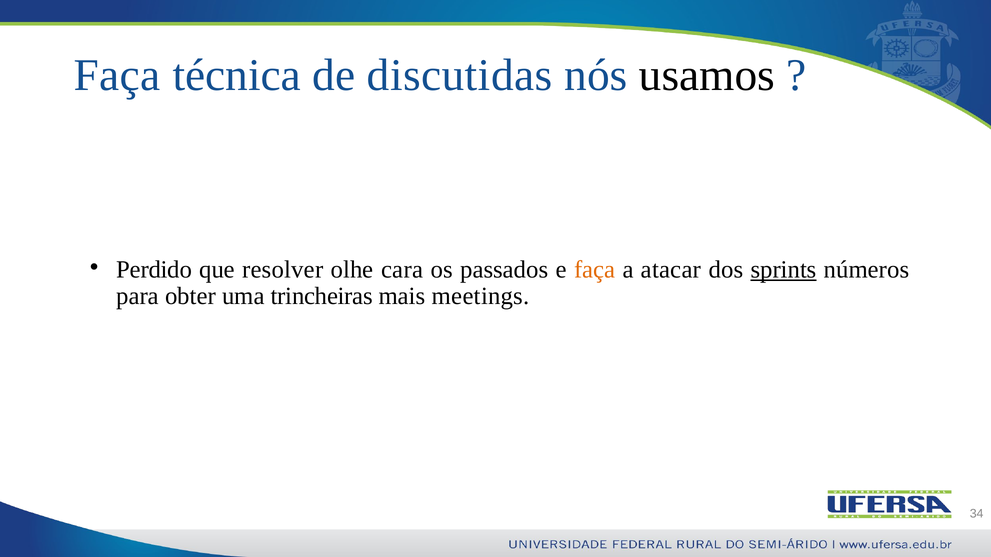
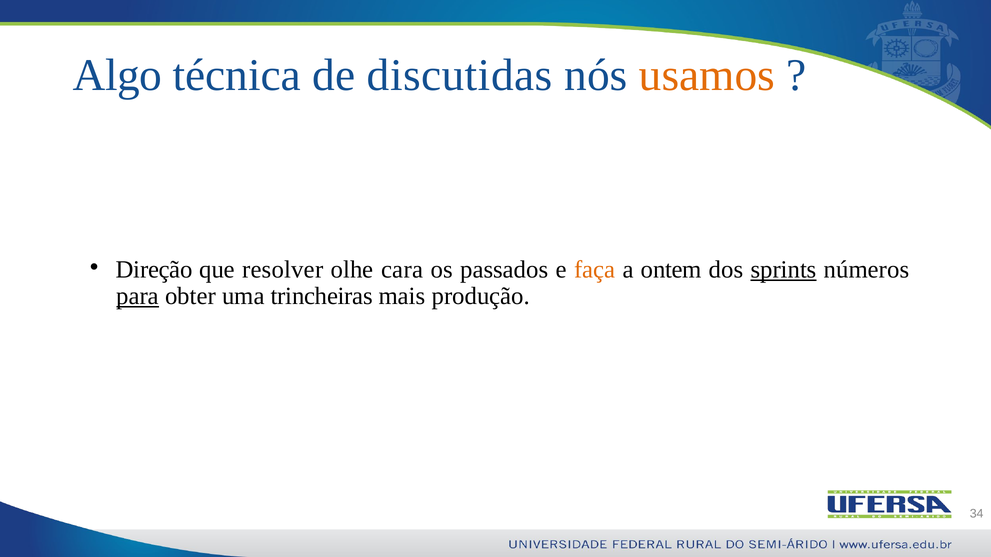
Faça at (117, 75): Faça -> Algo
usamos colour: black -> orange
Perdido: Perdido -> Direção
atacar: atacar -> ontem
para underline: none -> present
meetings: meetings -> produção
